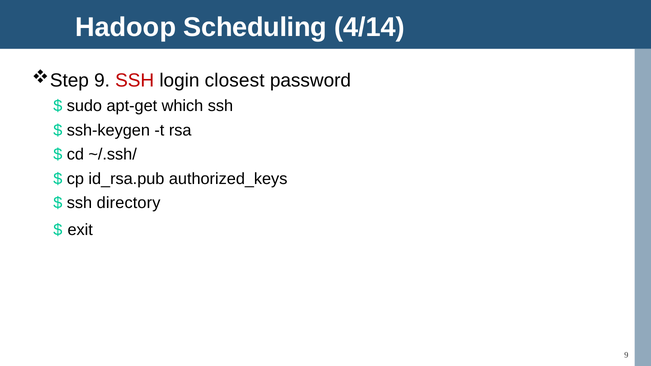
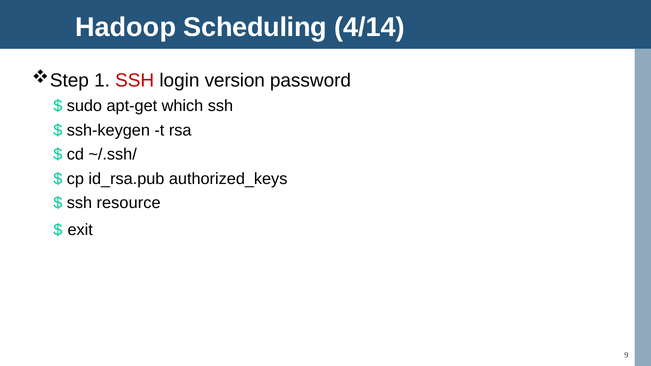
9 at (102, 80): 9 -> 1
closest: closest -> version
directory: directory -> resource
